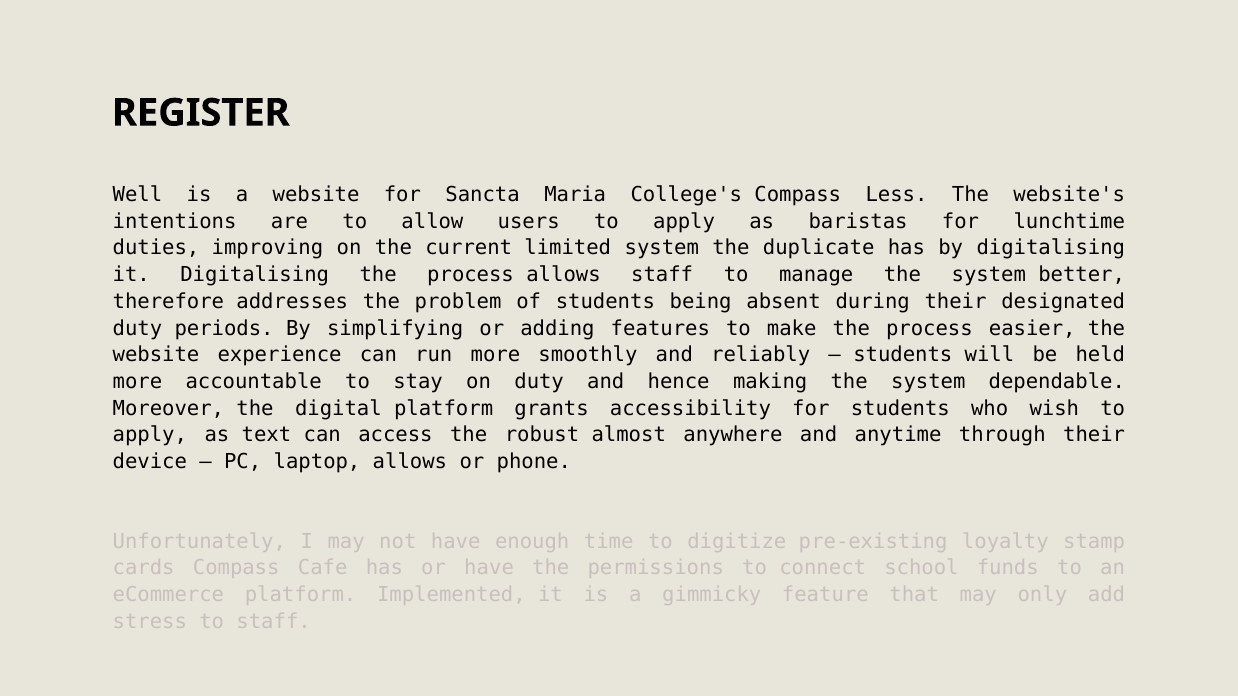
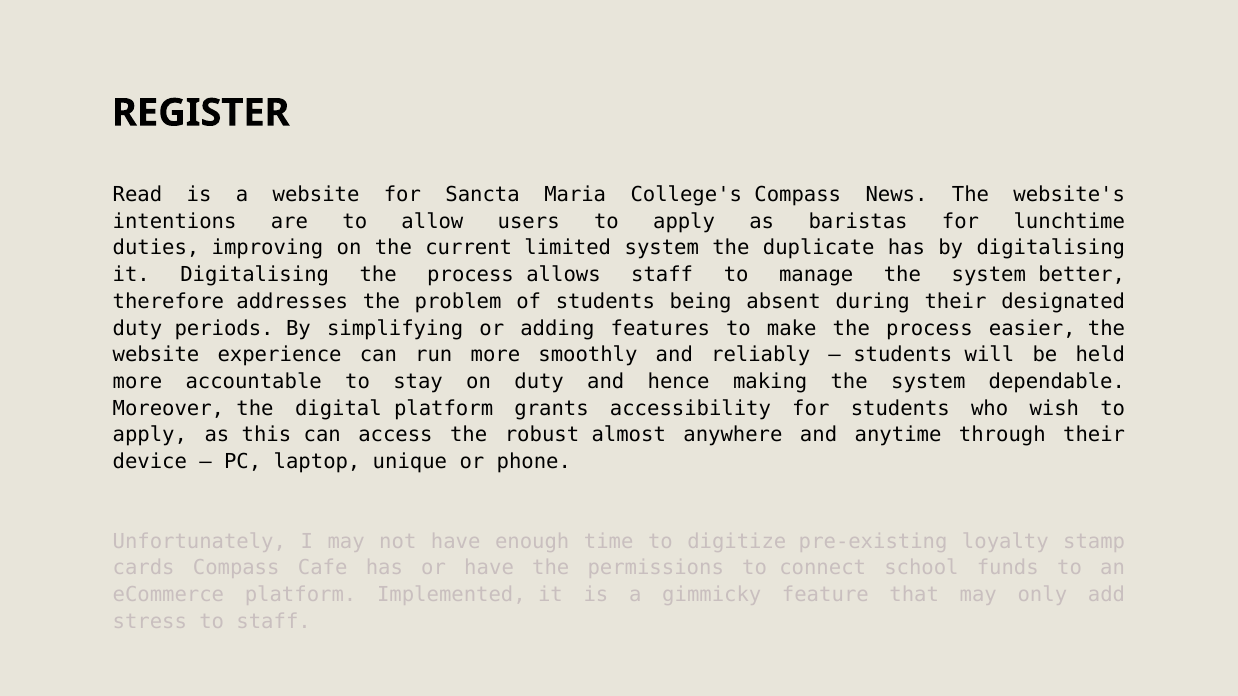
Well: Well -> Read
Less: Less -> News
text: text -> this
laptop allows: allows -> unique
